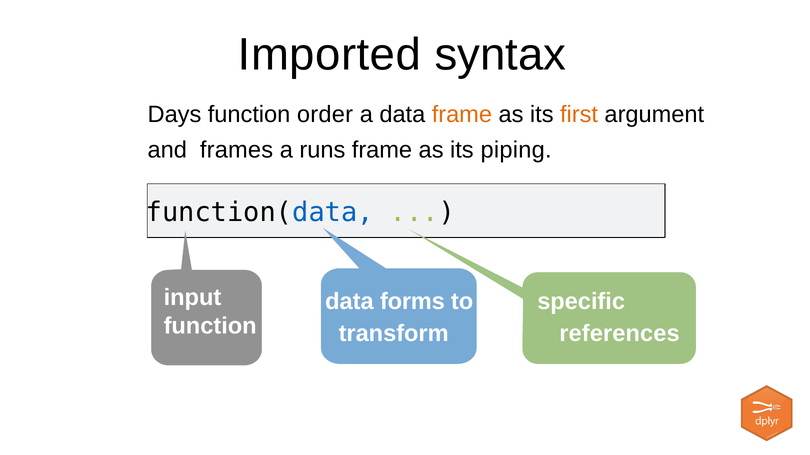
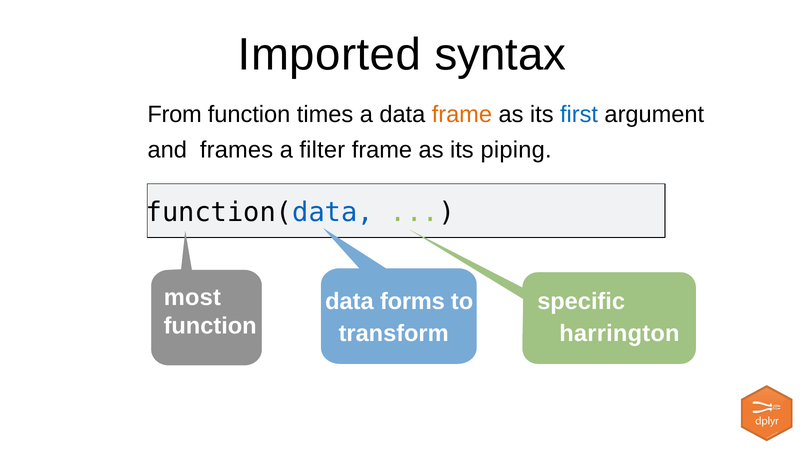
Days: Days -> From
order: order -> times
first colour: orange -> blue
runs: runs -> filter
input: input -> most
references: references -> harrington
